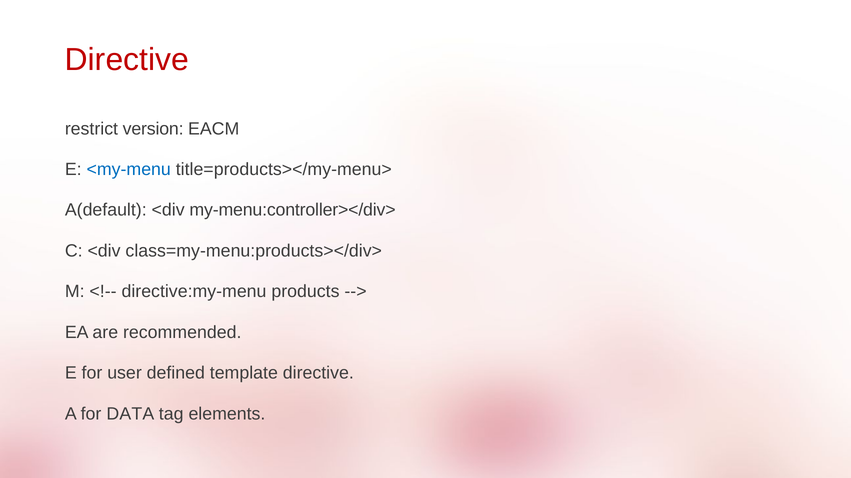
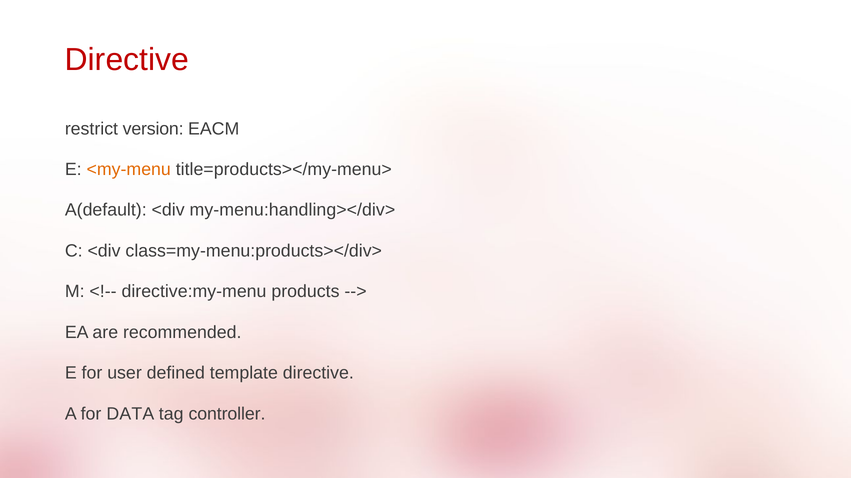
<my-menu colour: blue -> orange
my-menu:controller></div>: my-menu:controller></div> -> my-menu:handling></div>
elements: elements -> controller
